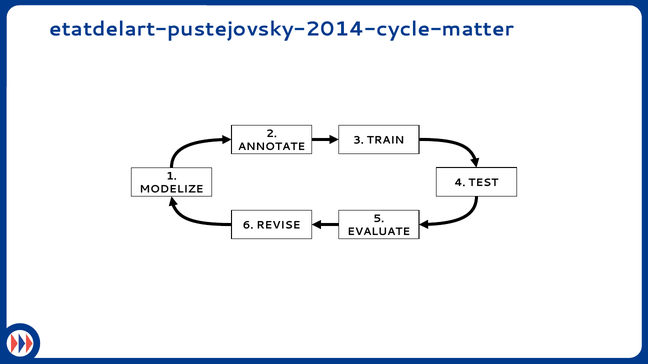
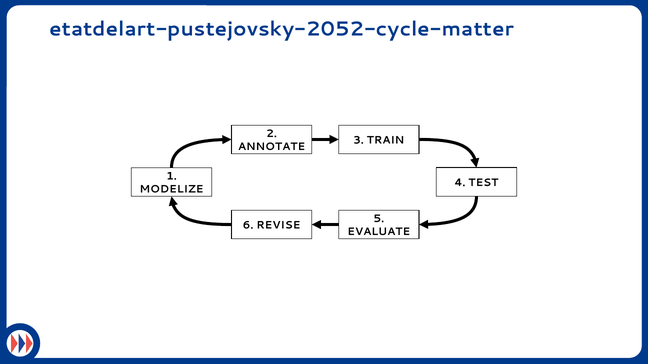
etatdelart-pustejovsky-2014-cycle-matter: etatdelart-pustejovsky-2014-cycle-matter -> etatdelart-pustejovsky-2052-cycle-matter
